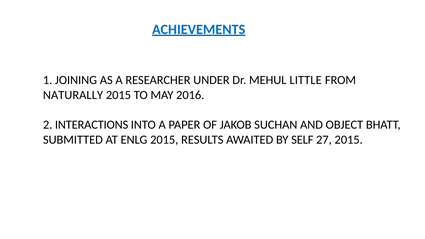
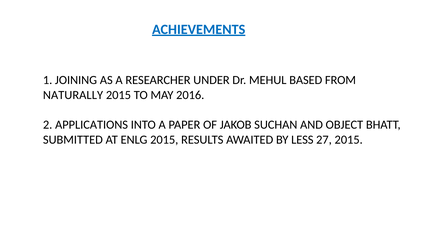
LITTLE: LITTLE -> BASED
INTERACTIONS: INTERACTIONS -> APPLICATIONS
SELF: SELF -> LESS
